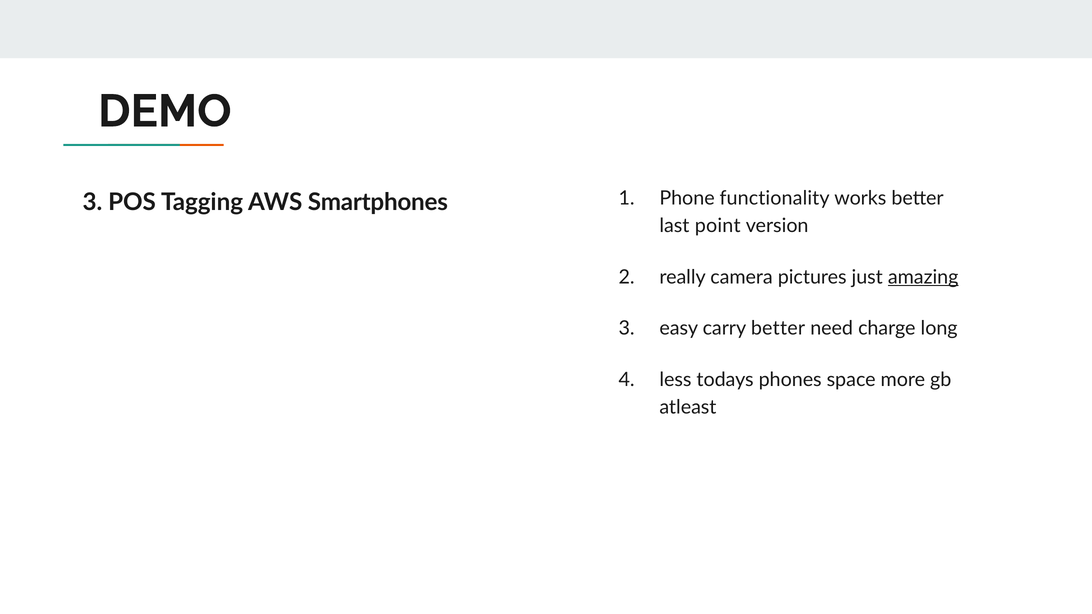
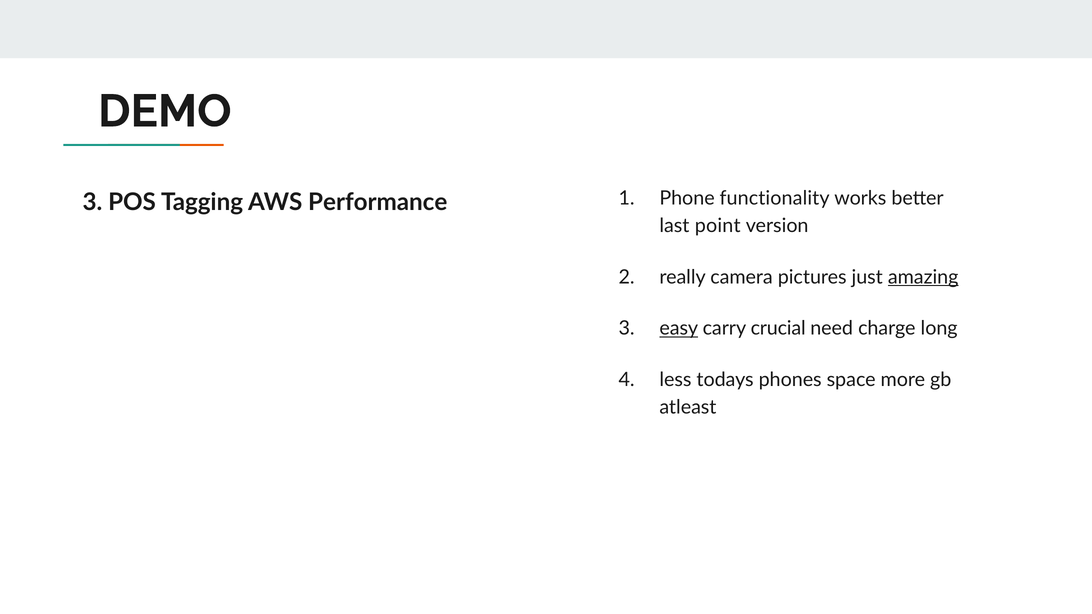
Smartphones: Smartphones -> Performance
easy underline: none -> present
carry better: better -> crucial
